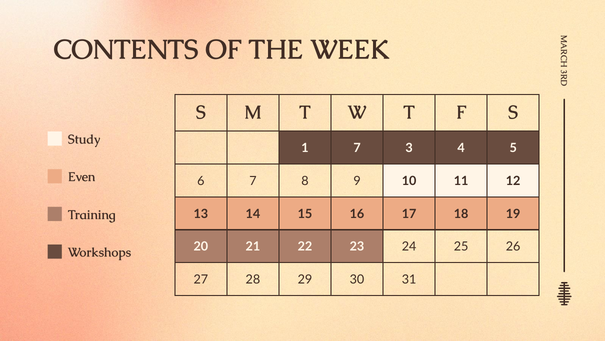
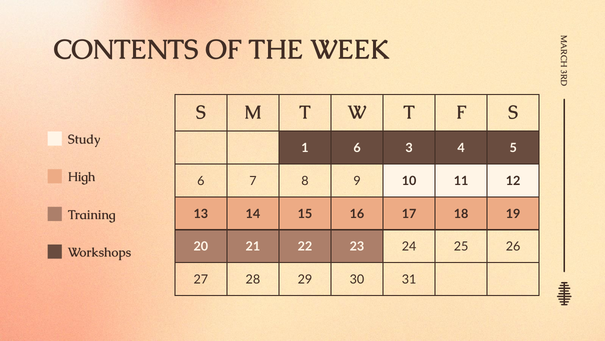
1 7: 7 -> 6
Even: Even -> High
